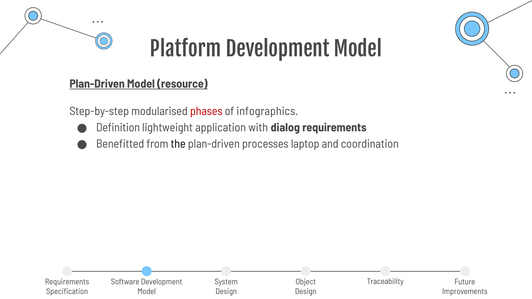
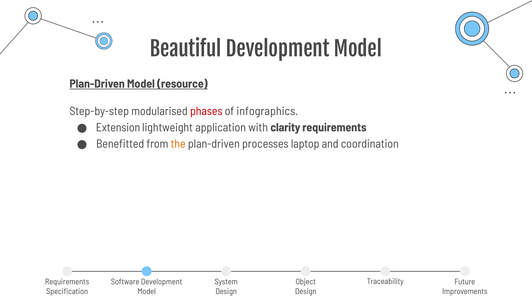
Platform: Platform -> Beautiful
Definition: Definition -> Extension
dialog: dialog -> clarity
the colour: black -> orange
